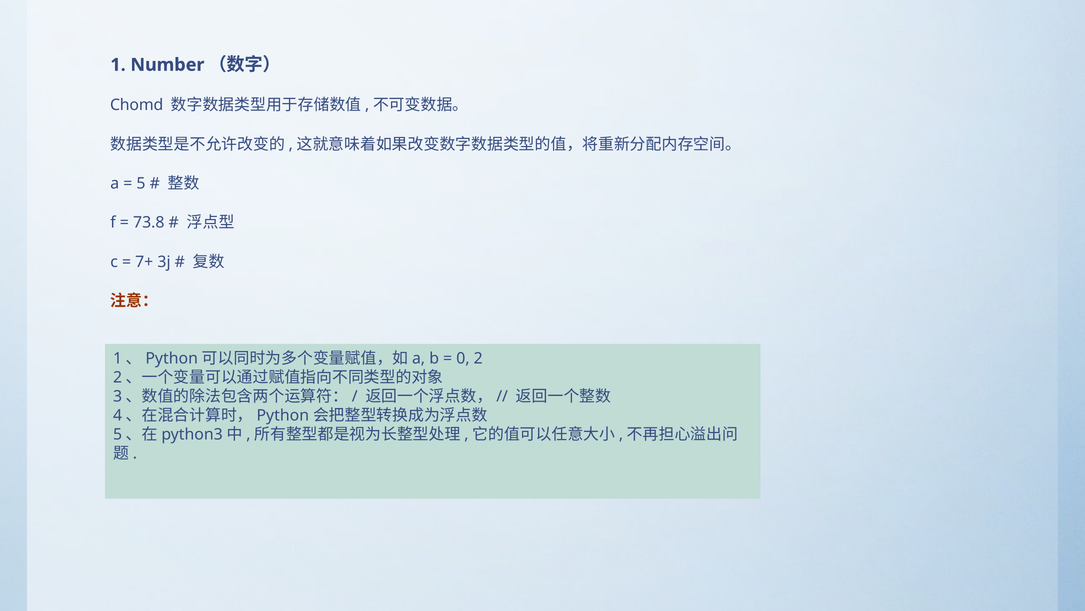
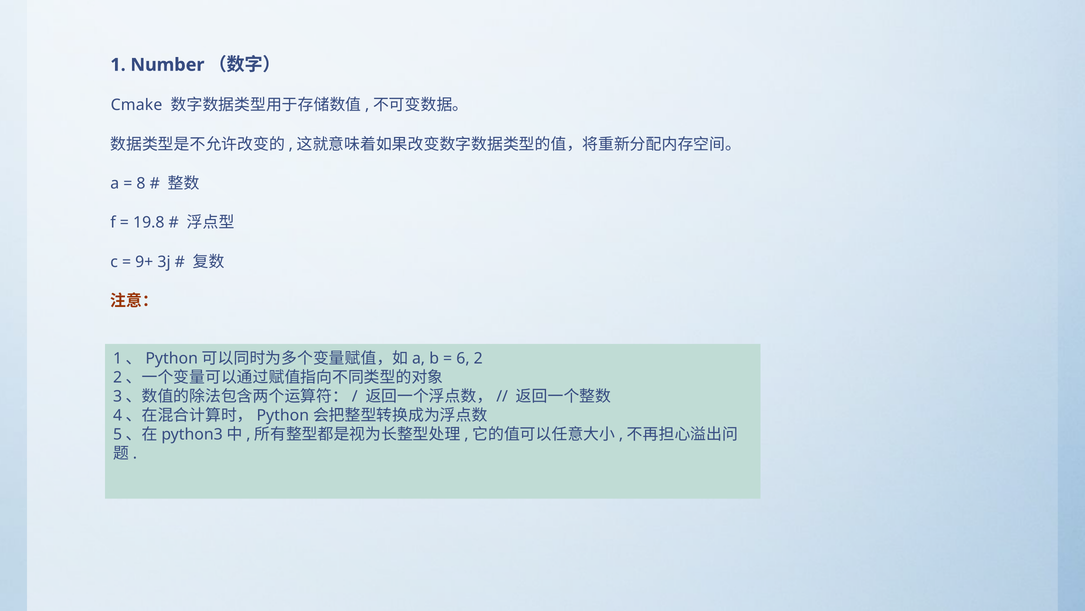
Chomd: Chomd -> Cmake
5: 5 -> 8
73.8: 73.8 -> 19.8
7+: 7+ -> 9+
0: 0 -> 6
